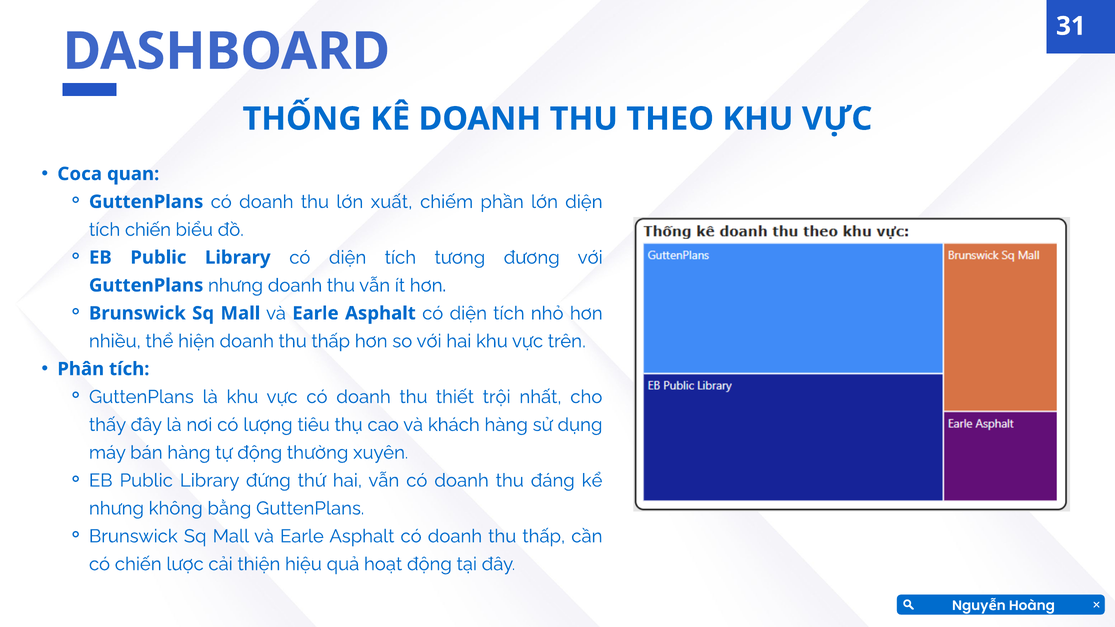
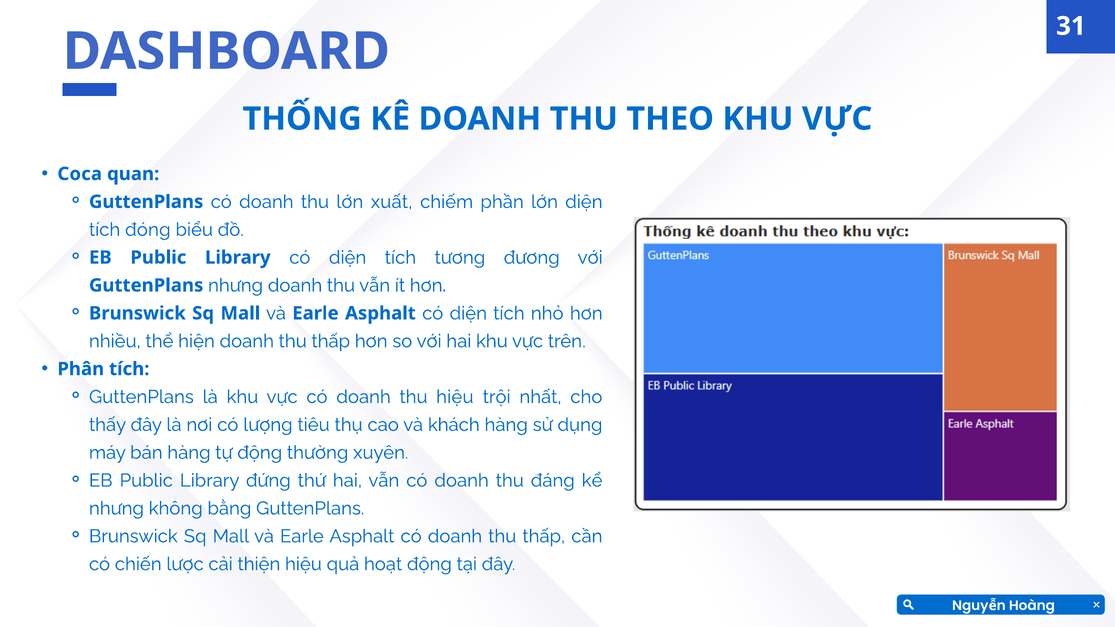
tích chiến: chiến -> đóng
thu thiết: thiết -> hiệu
